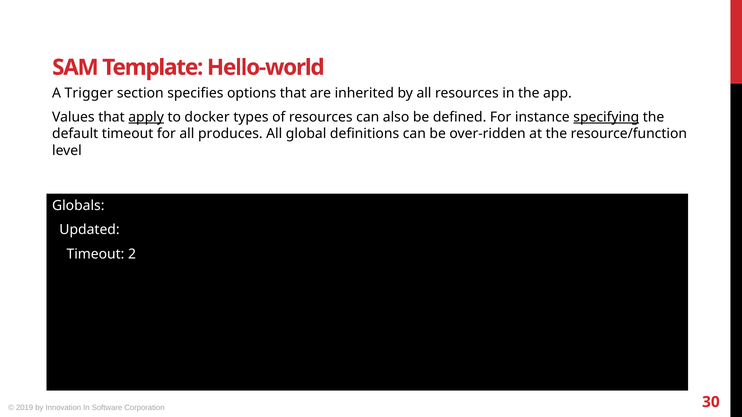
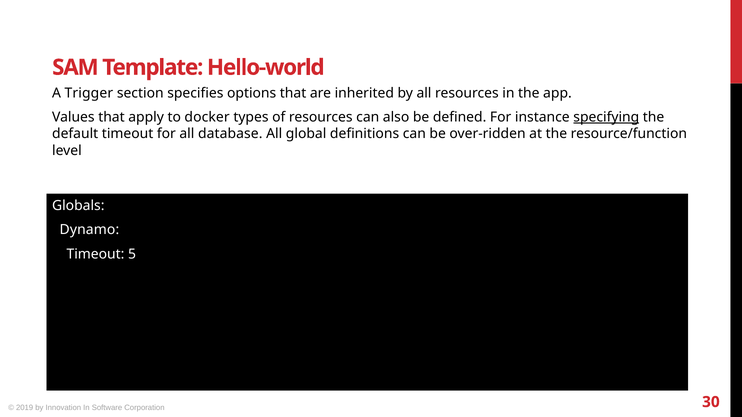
apply underline: present -> none
produces: produces -> database
Updated: Updated -> Dynamo
2: 2 -> 5
